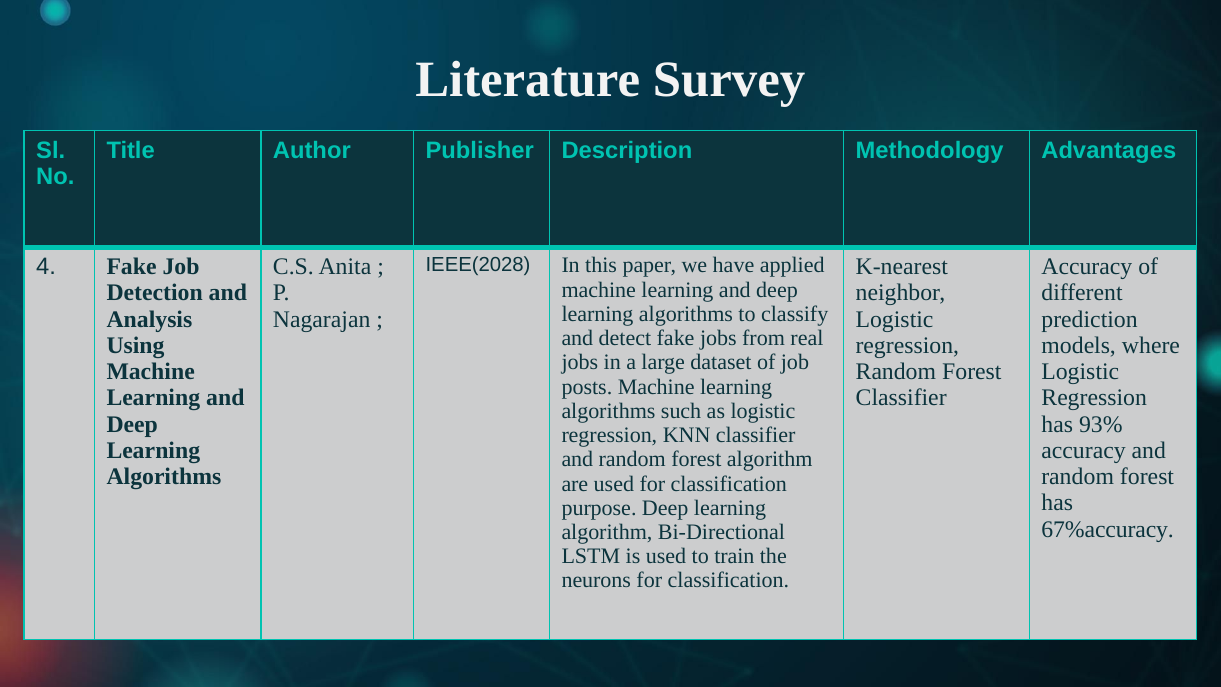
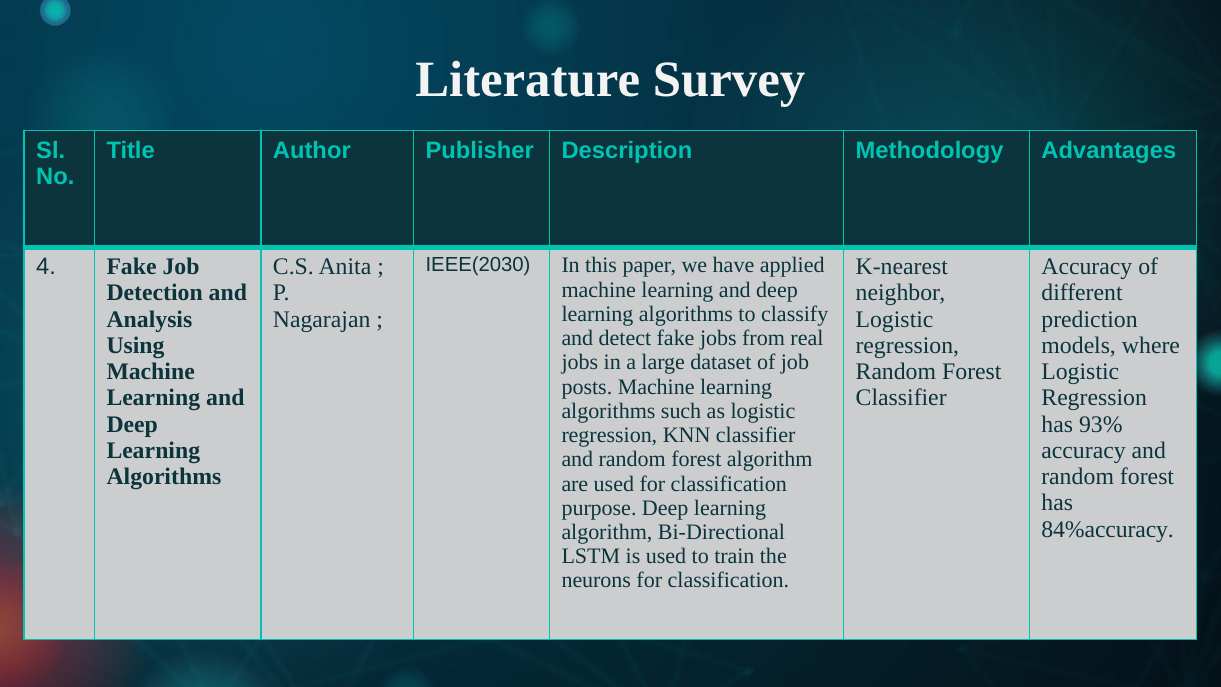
IEEE(2028: IEEE(2028 -> IEEE(2030
67%accuracy: 67%accuracy -> 84%accuracy
